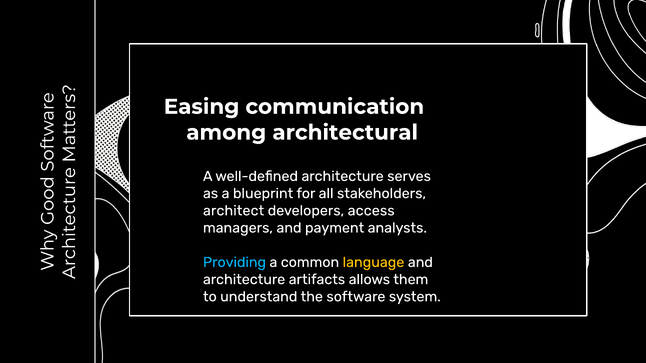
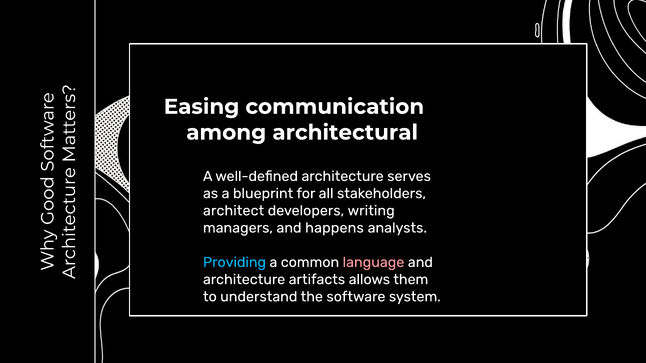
access: access -> writing
payment: payment -> happens
language colour: yellow -> pink
